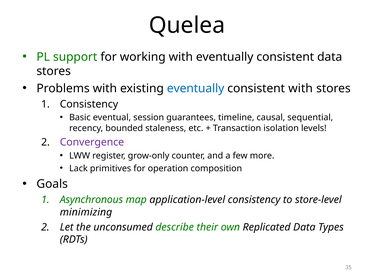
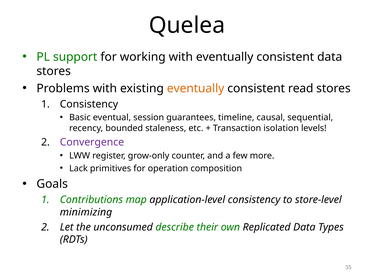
eventually at (196, 89) colour: blue -> orange
consistent with: with -> read
Asynchronous: Asynchronous -> Contributions
